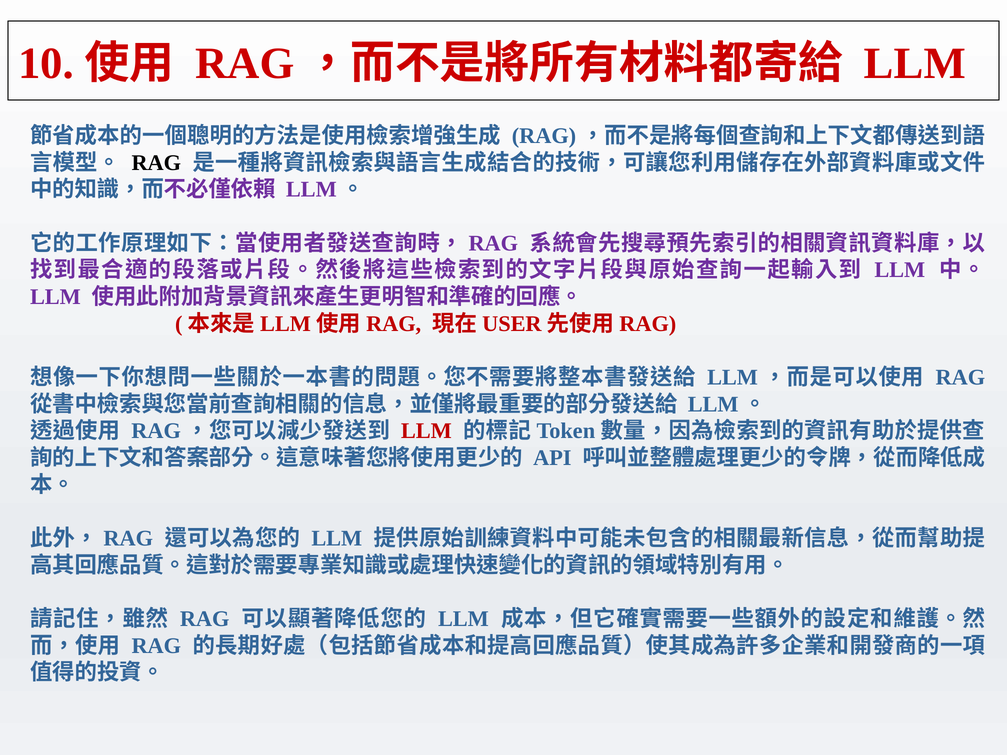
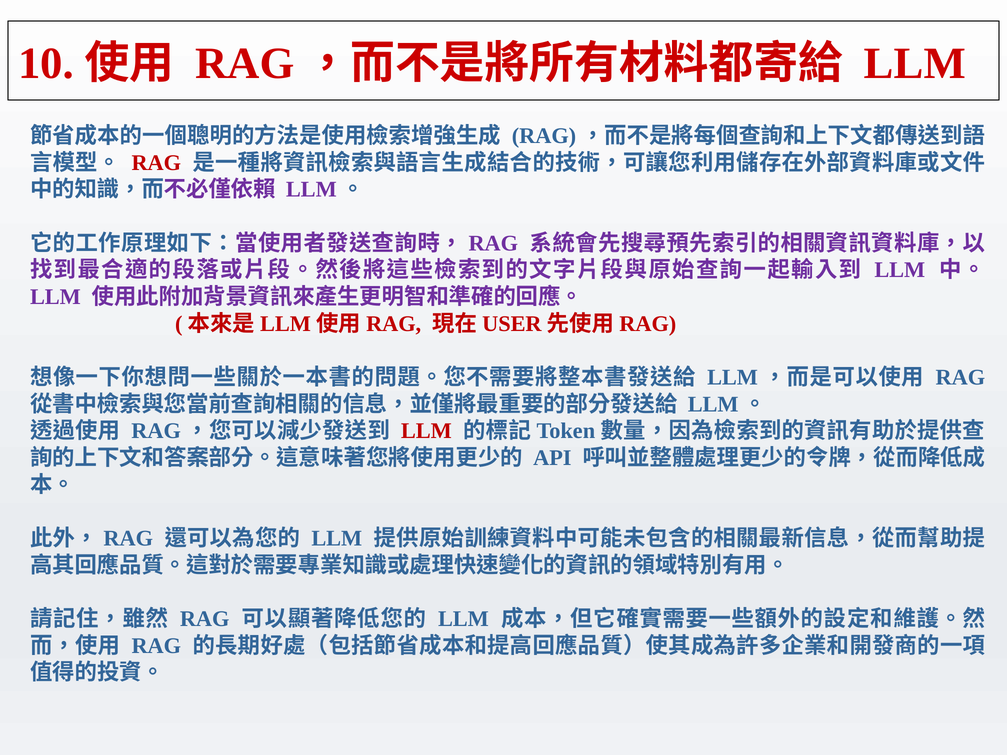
RAG at (156, 163) colour: black -> red
